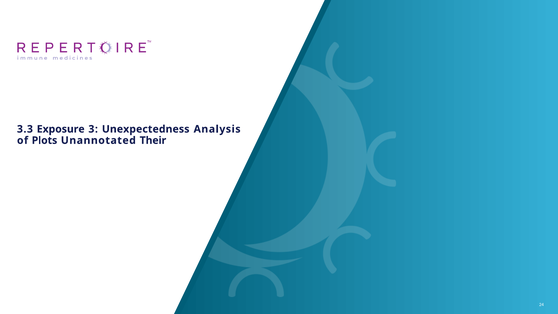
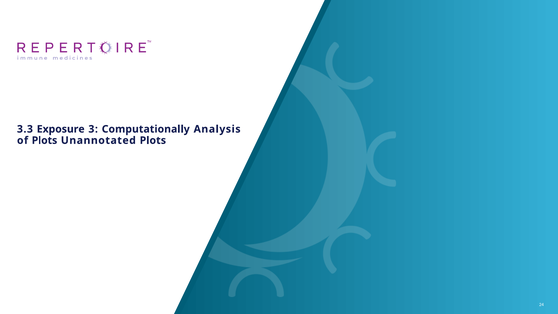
Unexpectedness: Unexpectedness -> Computationally
Unannotated Their: Their -> Plots
